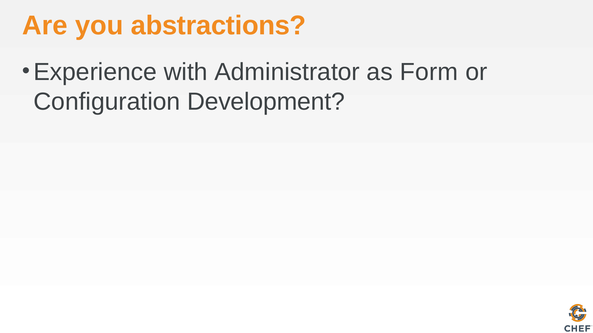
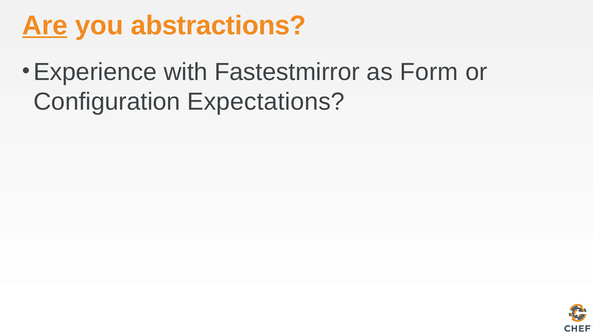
Are underline: none -> present
Administrator: Administrator -> Fastestmirror
Development: Development -> Expectations
